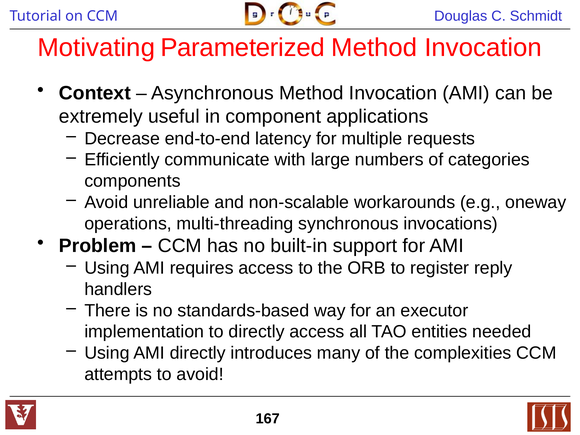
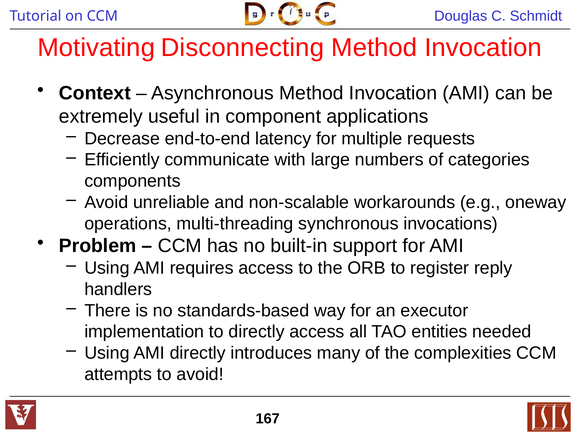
Parameterized: Parameterized -> Disconnecting
